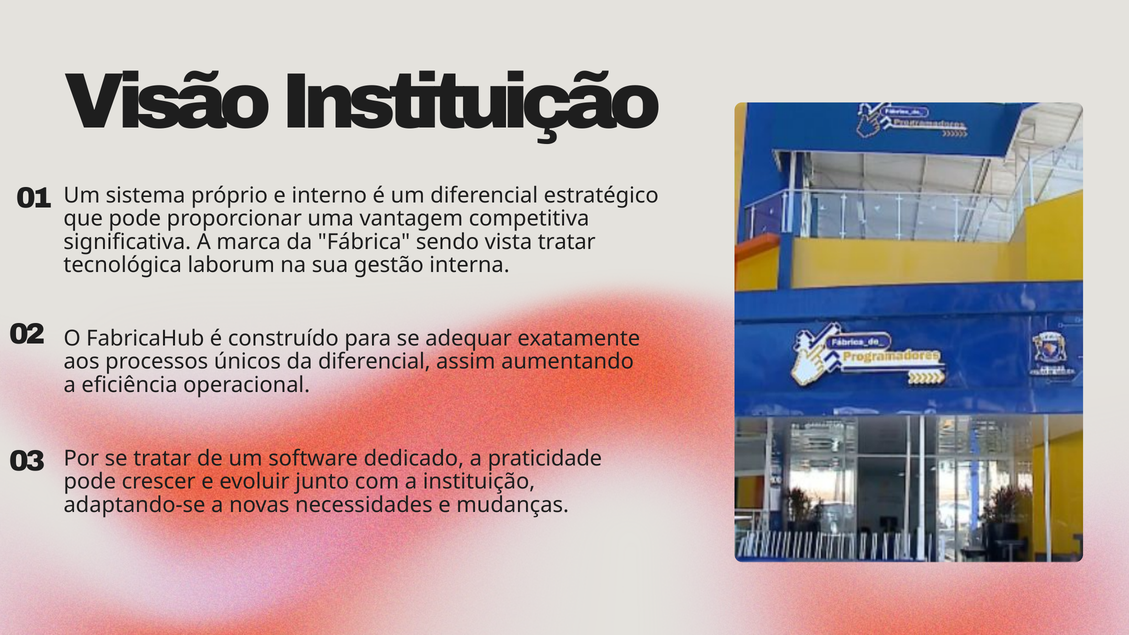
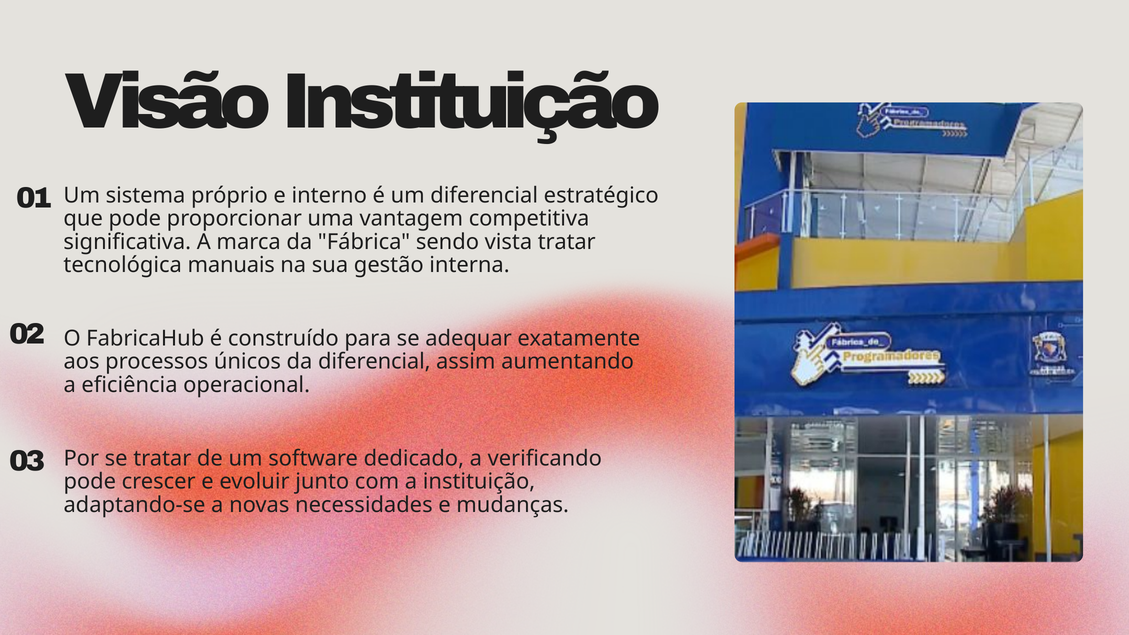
laborum: laborum -> manuais
praticidade: praticidade -> verificando
